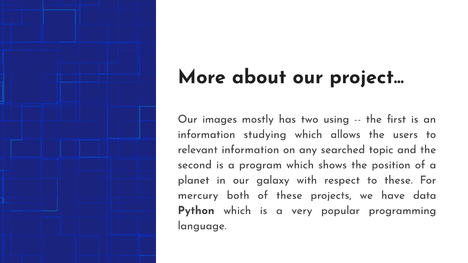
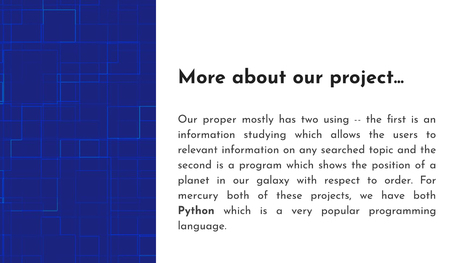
images: images -> proper
to these: these -> order
have data: data -> both
